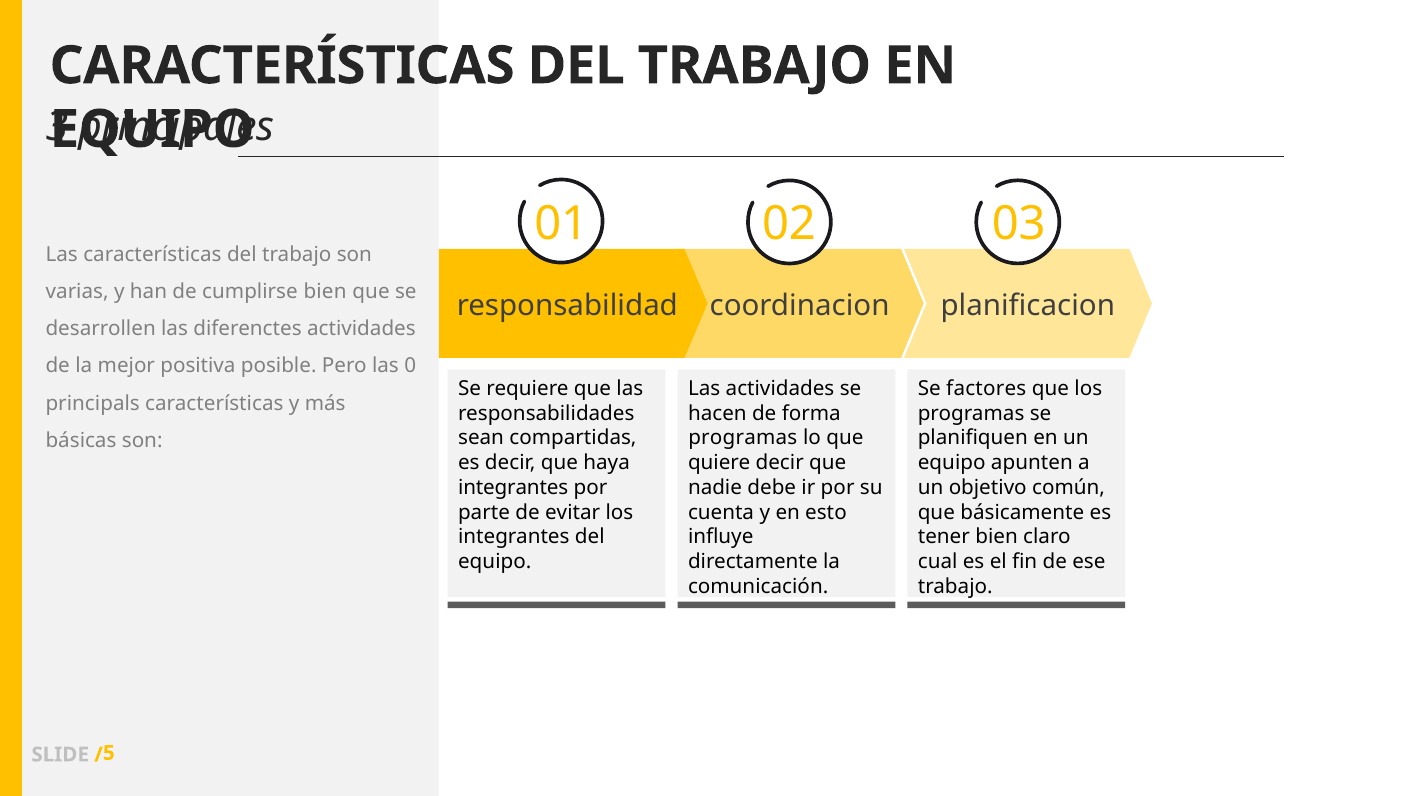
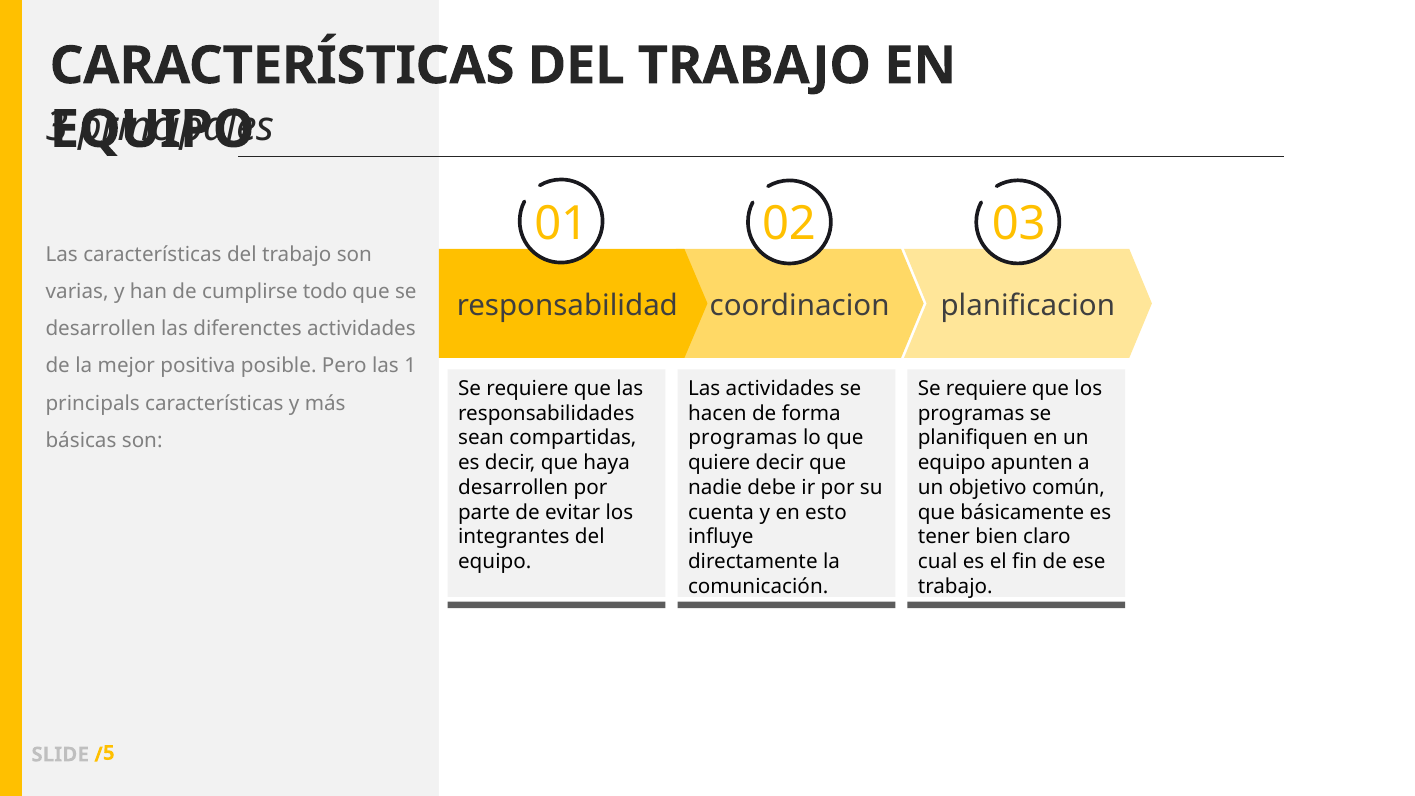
cumplirse bien: bien -> todo
0: 0 -> 1
factores at (986, 388): factores -> requiere
integrantes at (513, 488): integrantes -> desarrollen
